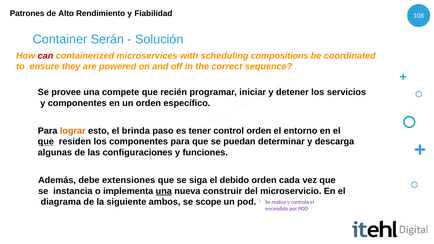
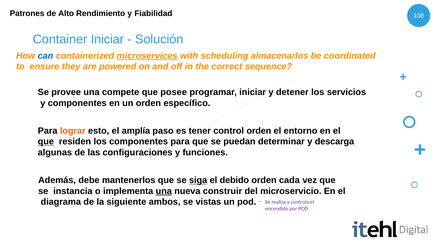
Container Serán: Serán -> Iniciar
can colour: red -> blue
microservices underline: none -> present
compositions: compositions -> almacenarlos
recién: recién -> posee
brinda: brinda -> amplía
extensiones: extensiones -> mantenerlos
siga underline: none -> present
scope: scope -> vistas
